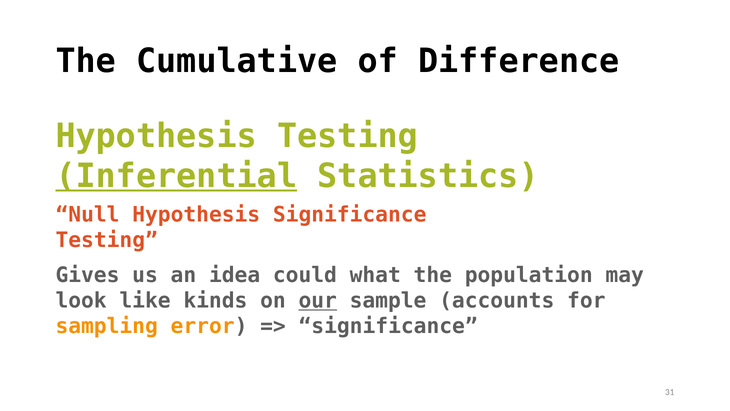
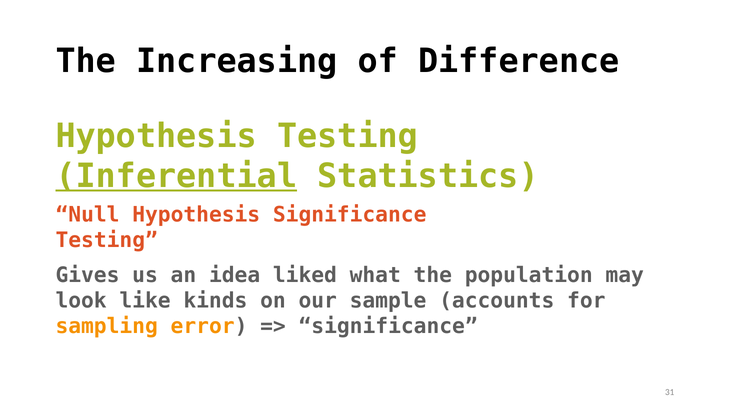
Cumulative: Cumulative -> Increasing
could: could -> liked
our underline: present -> none
